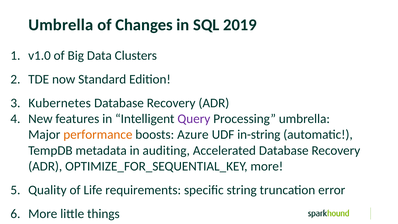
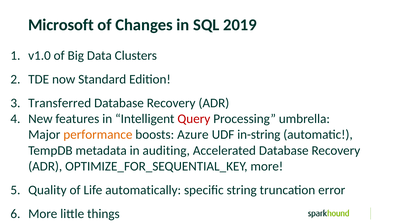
Umbrella at (61, 25): Umbrella -> Microsoft
Kubernetes: Kubernetes -> Transferred
Query colour: purple -> red
requirements: requirements -> automatically
